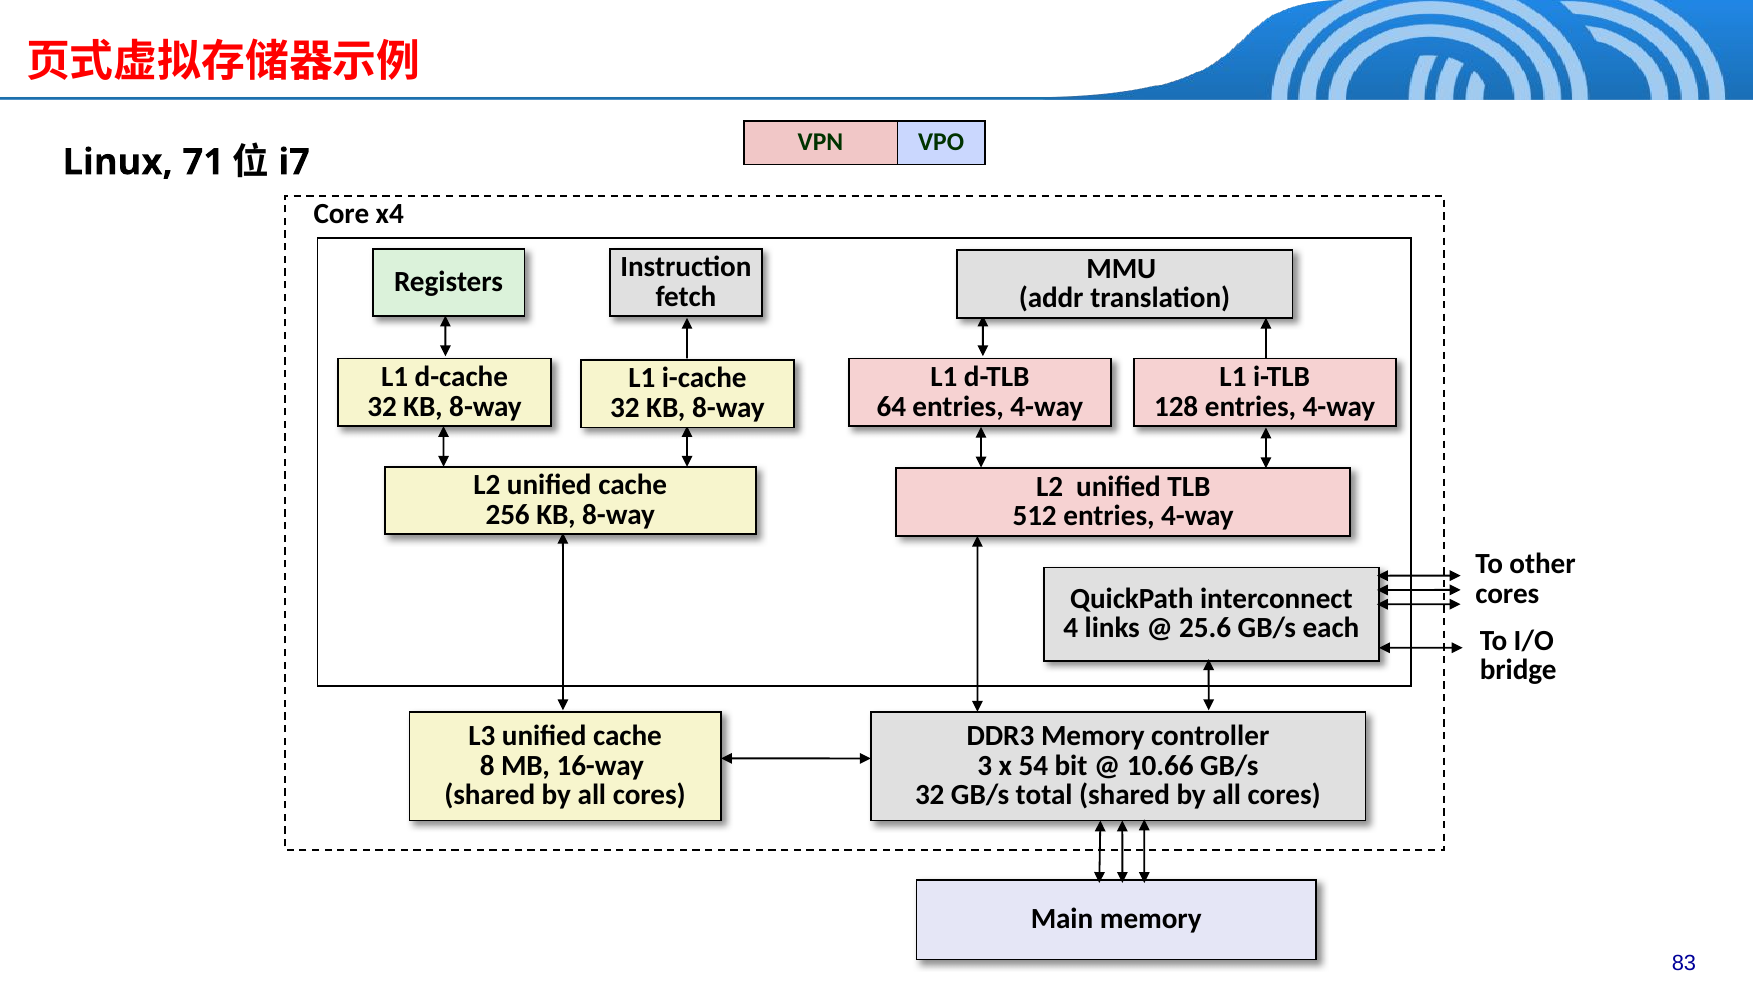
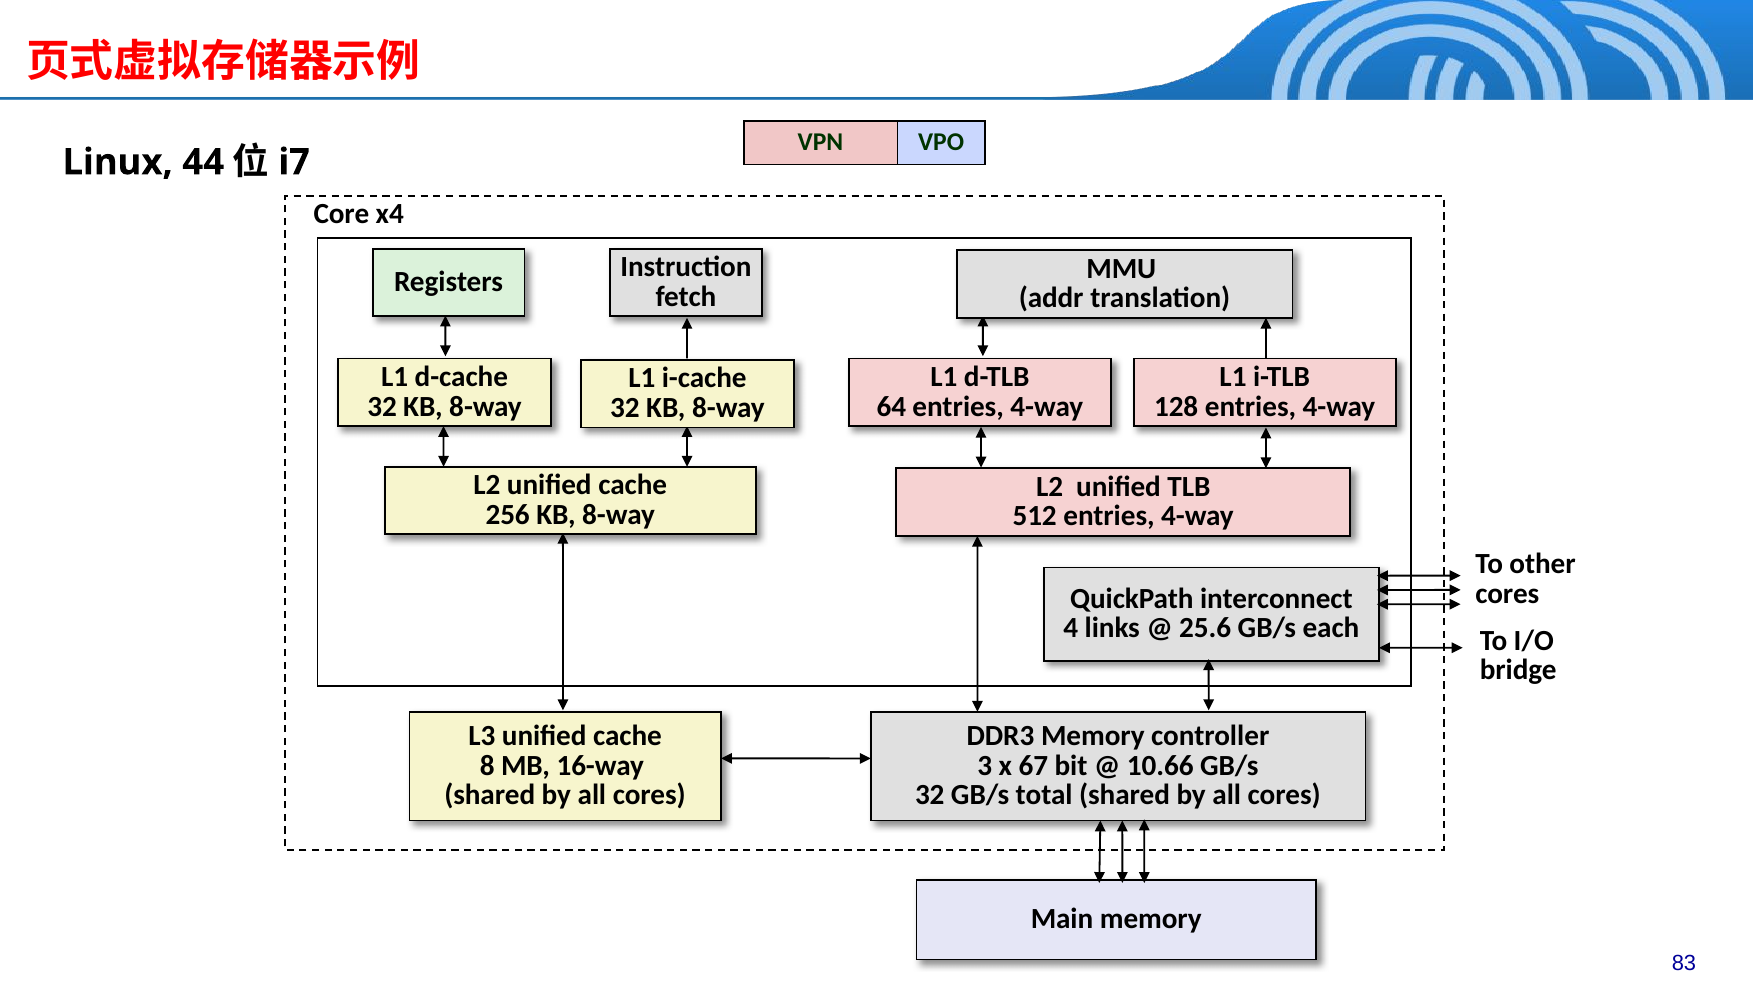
71: 71 -> 44
54: 54 -> 67
